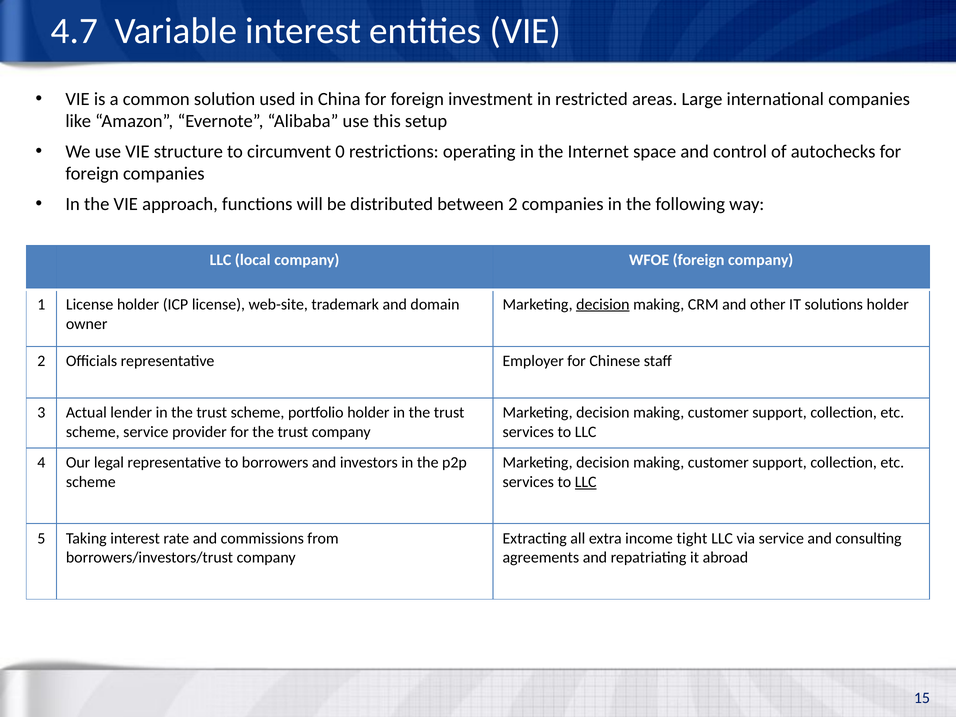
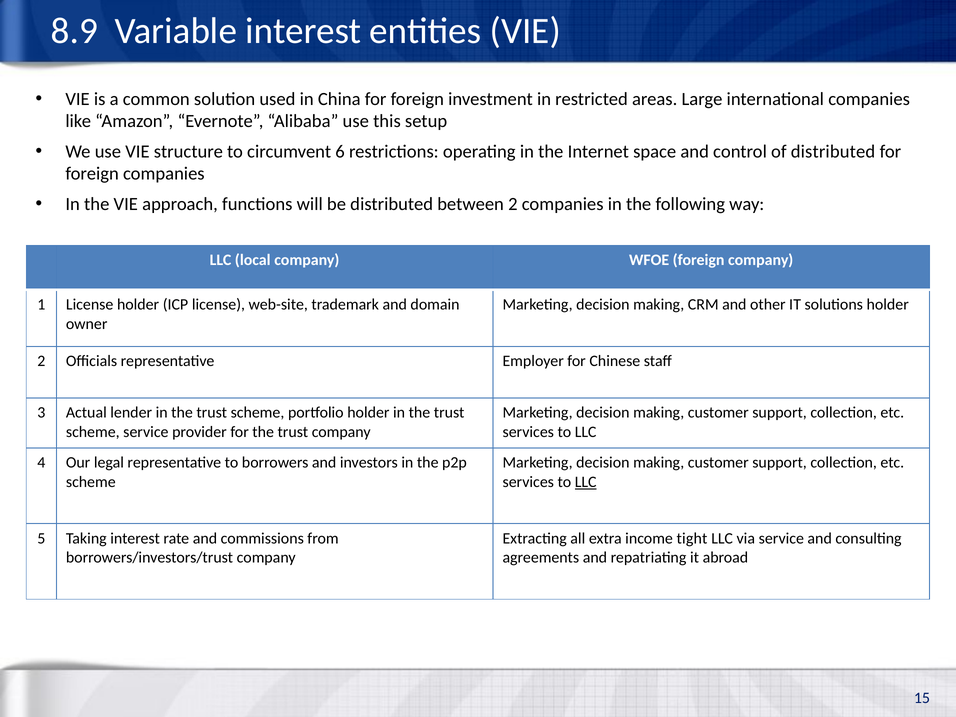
4.7: 4.7 -> 8.9
0: 0 -> 6
of autochecks: autochecks -> distributed
decision at (603, 304) underline: present -> none
